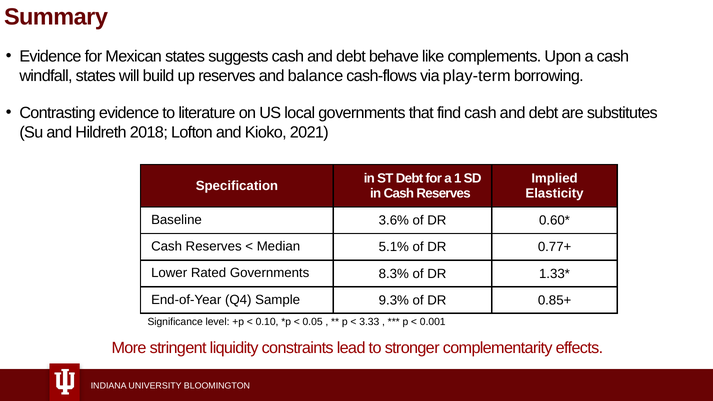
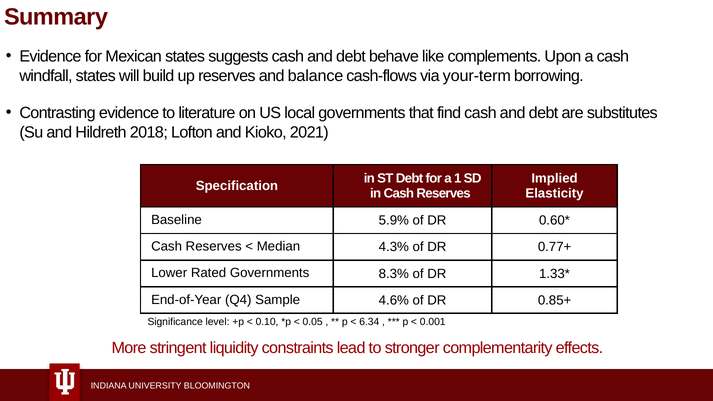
play-term: play-term -> your-term
3.6%: 3.6% -> 5.9%
5.1%: 5.1% -> 4.3%
9.3%: 9.3% -> 4.6%
3.33: 3.33 -> 6.34
